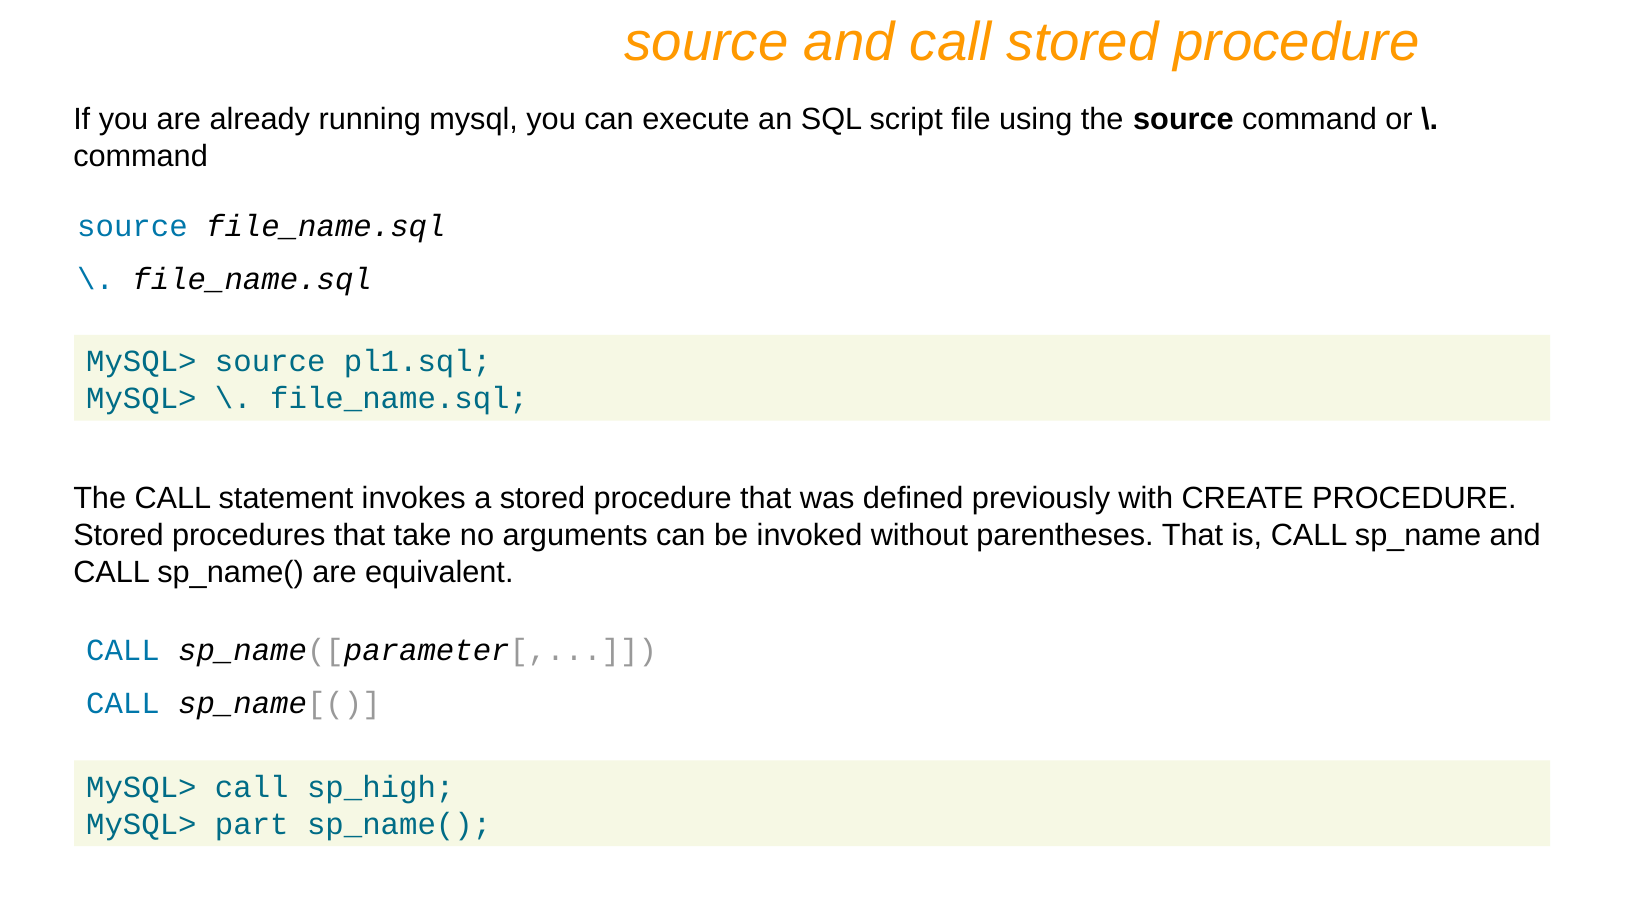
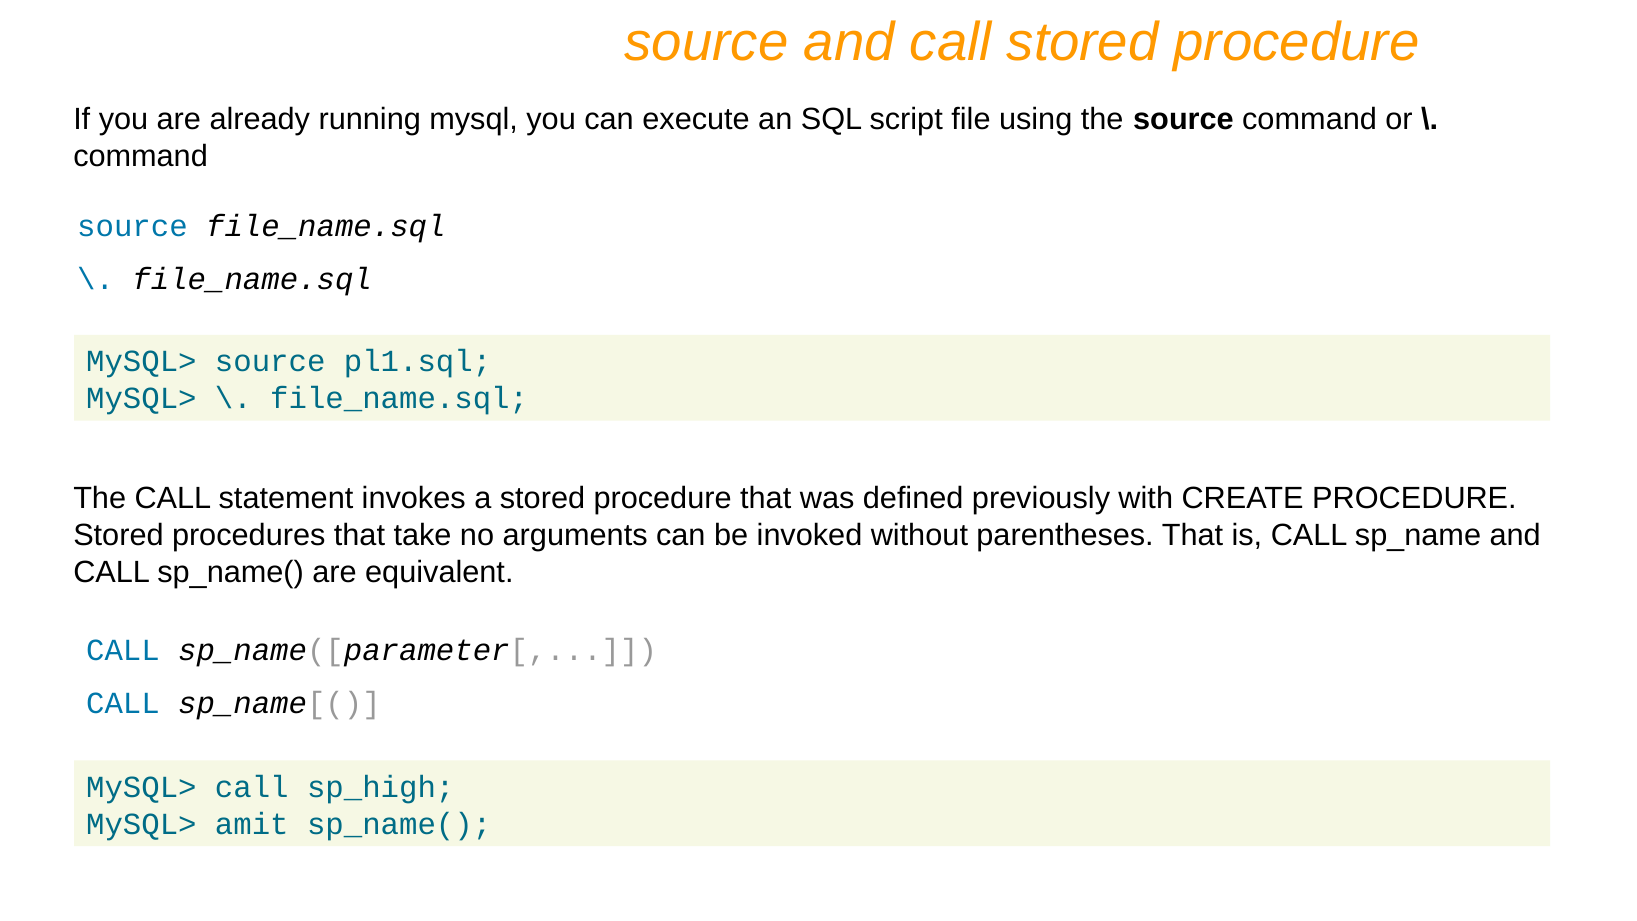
part: part -> amit
